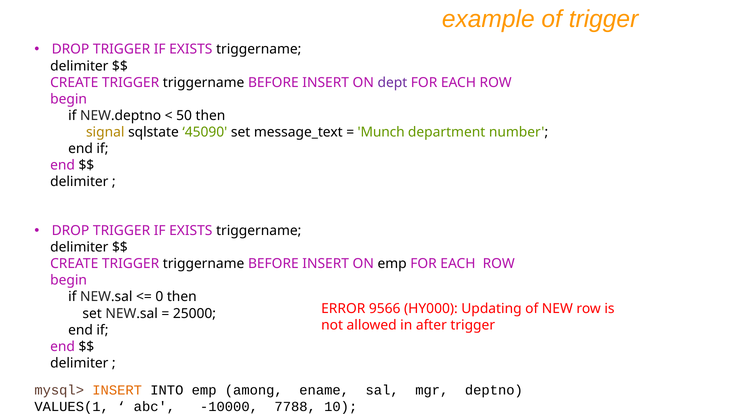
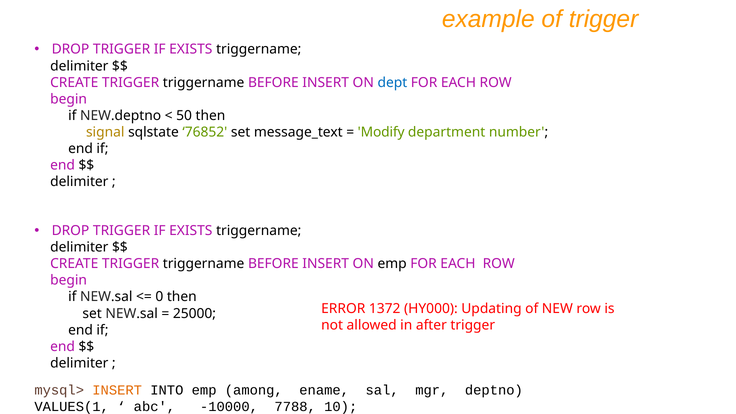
dept colour: purple -> blue
45090: 45090 -> 76852
Munch: Munch -> Modify
9566: 9566 -> 1372
